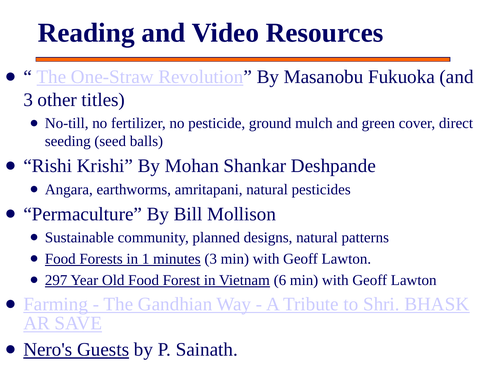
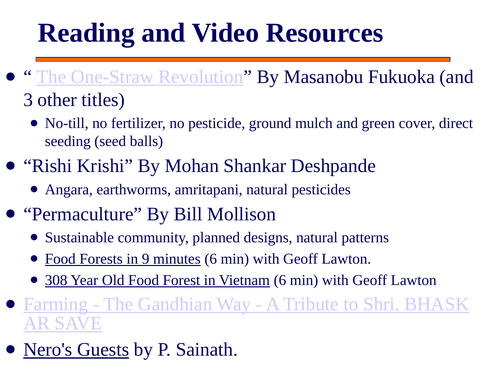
1: 1 -> 9
minutes 3: 3 -> 6
297: 297 -> 308
